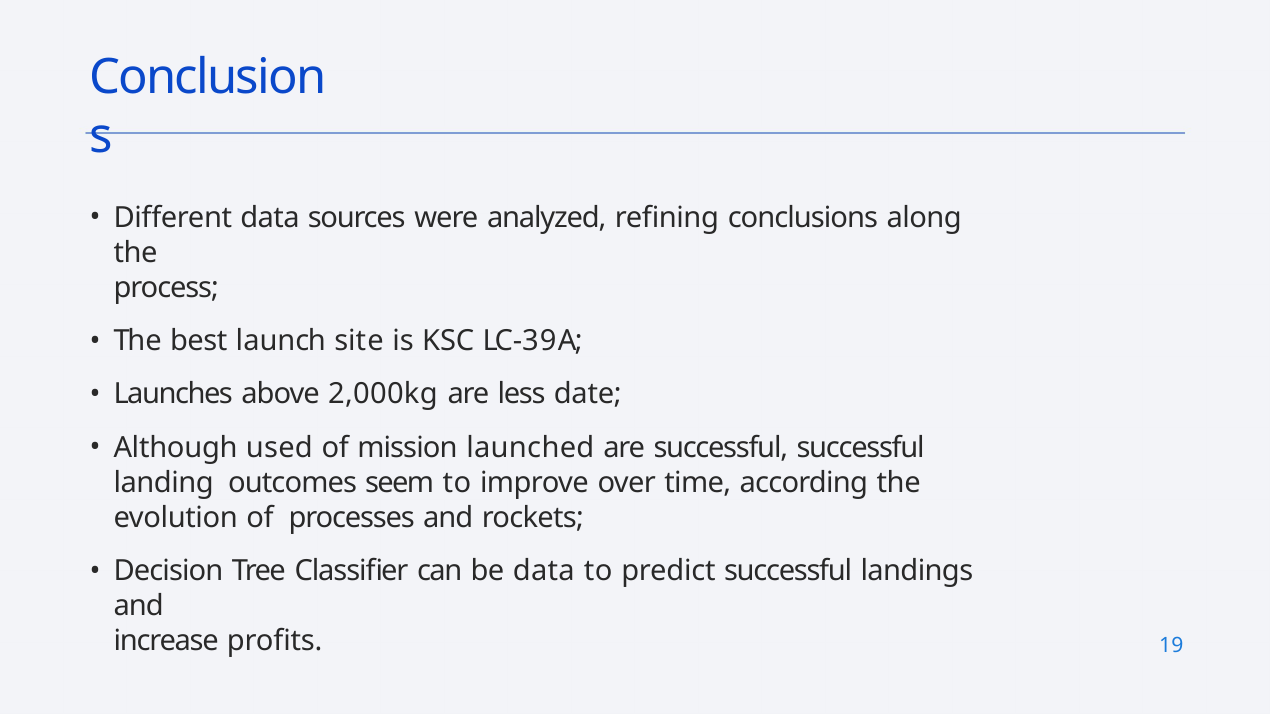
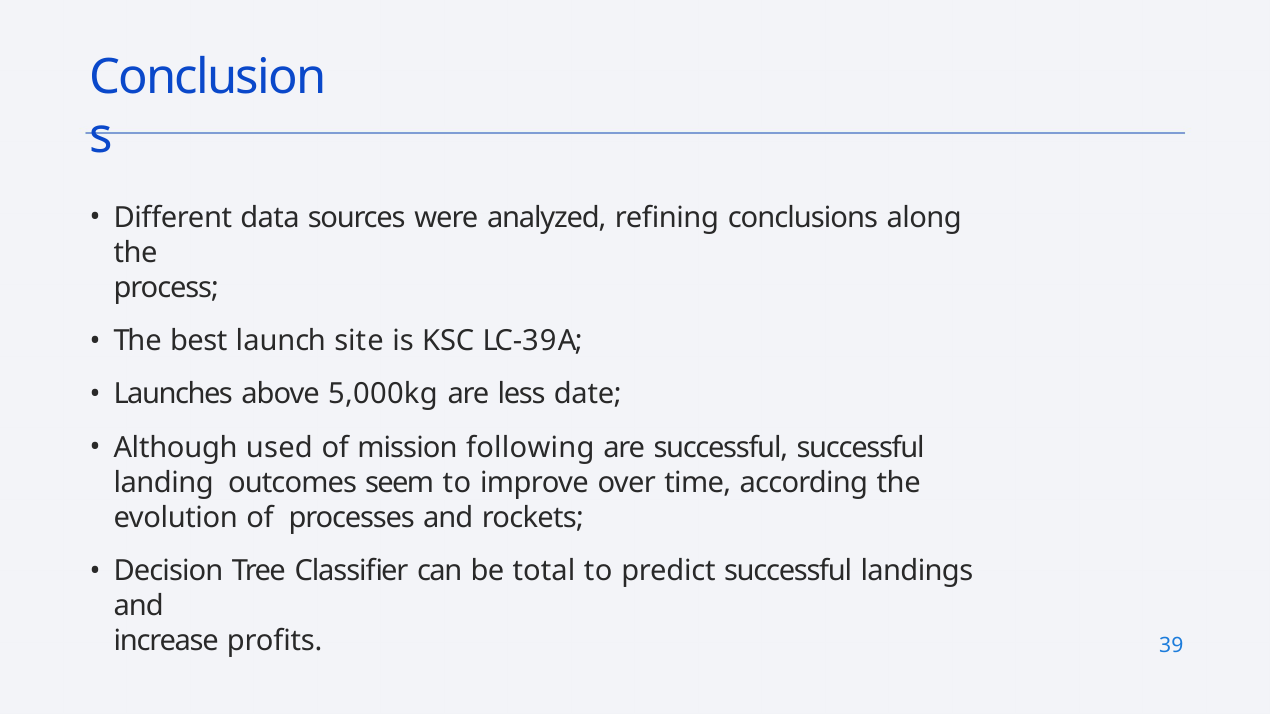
2,000kg: 2,000kg -> 5,000kg
launched: launched -> following
be data: data -> total
19: 19 -> 39
